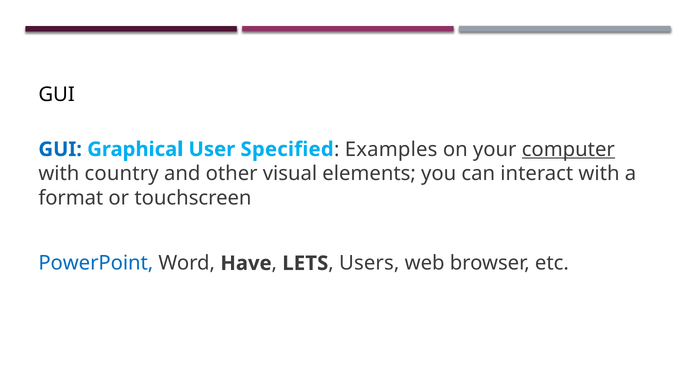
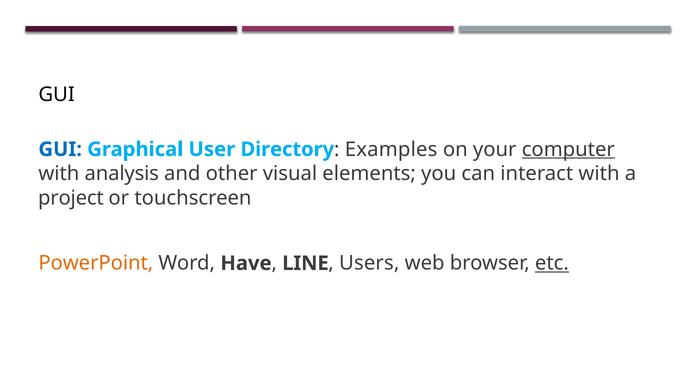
Specified: Specified -> Directory
country: country -> analysis
format: format -> project
PowerPoint colour: blue -> orange
LETS: LETS -> LINE
etc underline: none -> present
